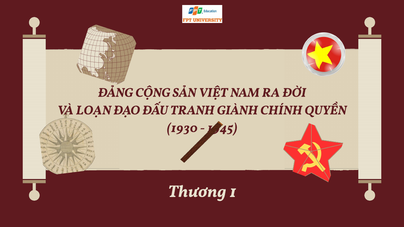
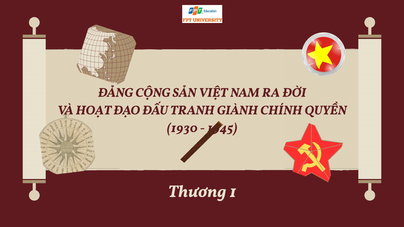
LOẠN: LOẠN -> HOẠT
